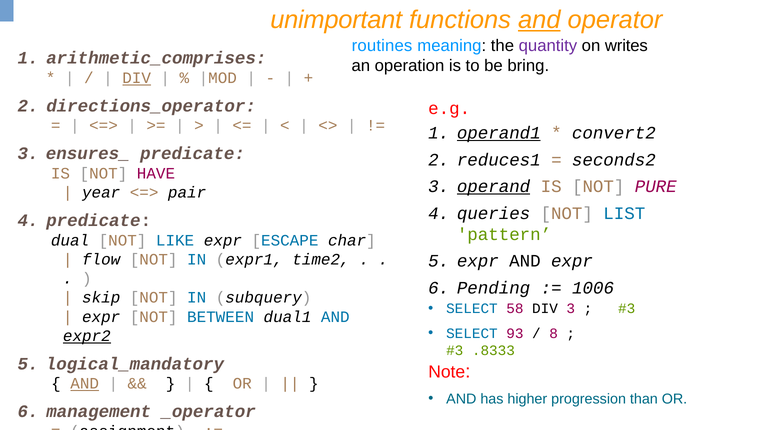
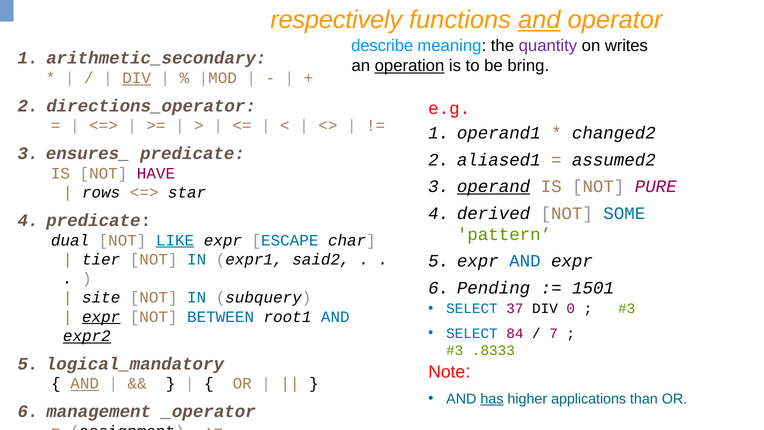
unimportant: unimportant -> respectively
routines: routines -> describe
arithmetic_comprises: arithmetic_comprises -> arithmetic_secondary
operation underline: none -> present
operand1 underline: present -> none
convert2: convert2 -> changed2
reduces1: reduces1 -> aliased1
seconds2: seconds2 -> assumed2
year: year -> rows
pair: pair -> star
queries: queries -> derived
LIST: LIST -> SOME
LIKE underline: none -> present
flow: flow -> tier
time2: time2 -> said2
AND at (525, 261) colour: black -> blue
1006: 1006 -> 1501
skip: skip -> site
58: 58 -> 37
DIV 3: 3 -> 0
expr at (101, 317) underline: none -> present
dual1: dual1 -> root1
93: 93 -> 84
8: 8 -> 7
has underline: none -> present
progression: progression -> applications
